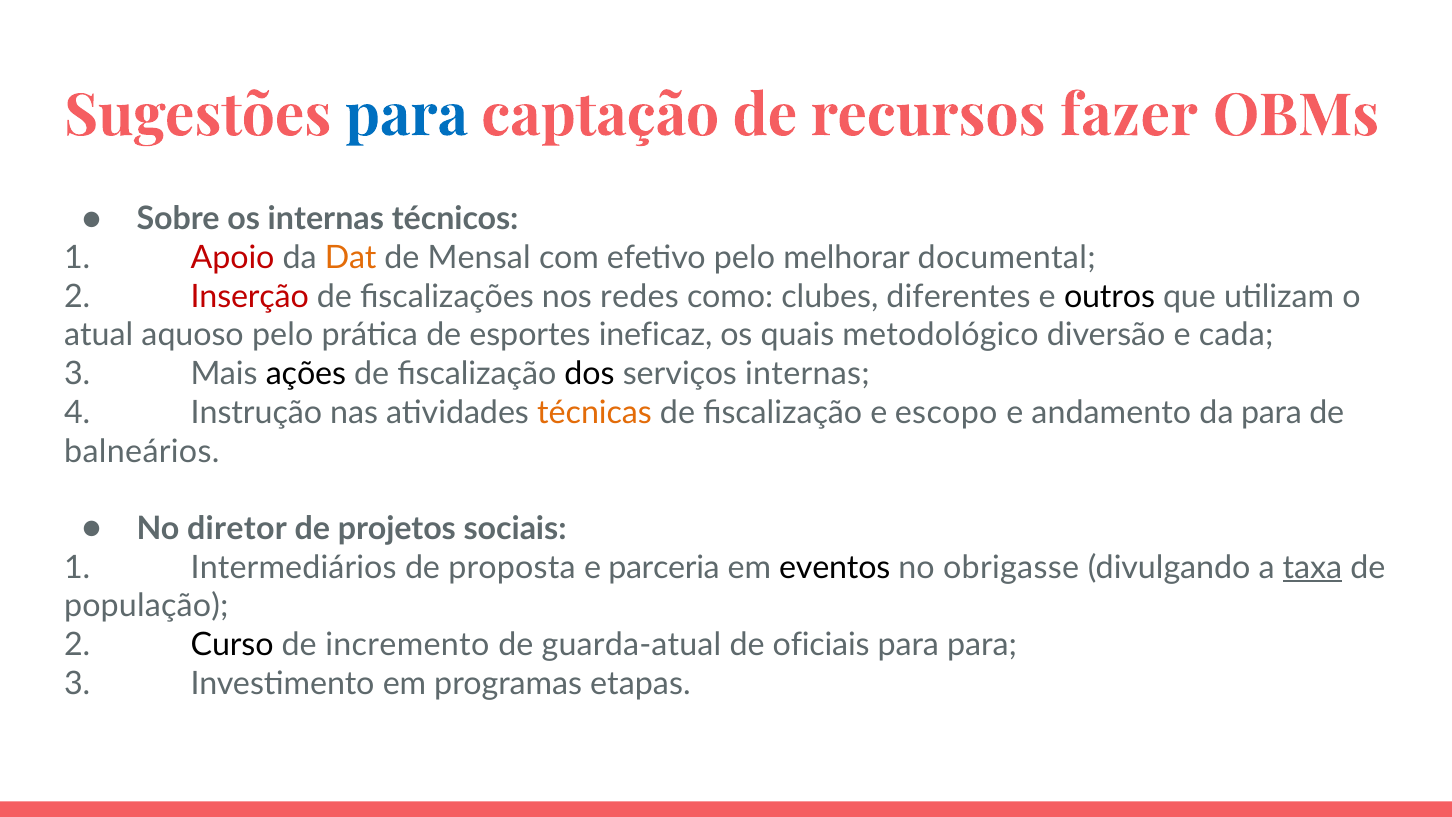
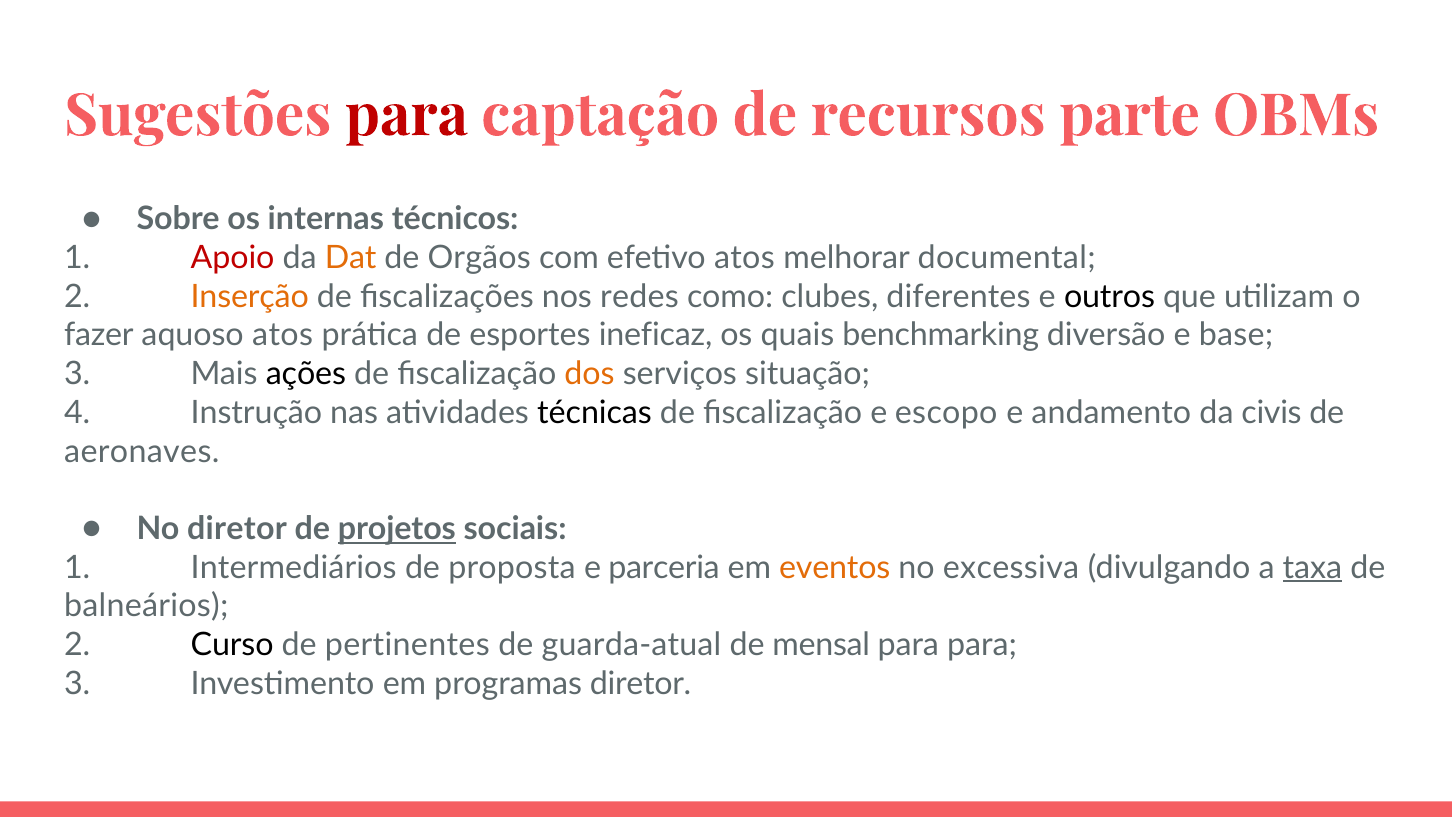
para at (406, 116) colour: blue -> red
fazer: fazer -> parte
Mensal: Mensal -> Orgãos
efetivo pelo: pelo -> atos
Inserção colour: red -> orange
atual: atual -> fazer
aquoso pelo: pelo -> atos
metodológico: metodológico -> benchmarking
cada: cada -> base
dos colour: black -> orange
serviços internas: internas -> situação
técnicas colour: orange -> black
da para: para -> civis
balneários: balneários -> aeronaves
projetos underline: none -> present
eventos colour: black -> orange
obrigasse: obrigasse -> excessiva
população: população -> balneários
incremento: incremento -> pertinentes
oficiais: oficiais -> mensal
programas etapas: etapas -> diretor
